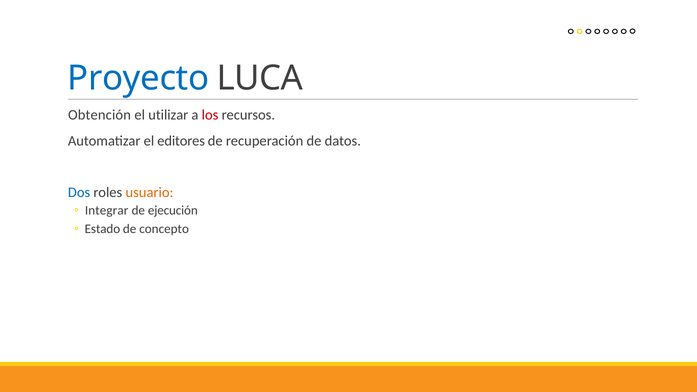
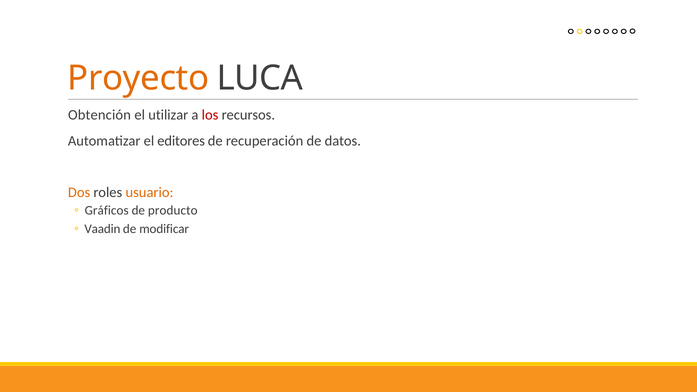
Proyecto colour: blue -> orange
Dos colour: blue -> orange
Integrar: Integrar -> Gráficos
ejecución: ejecución -> producto
Estado: Estado -> Vaadin
concepto: concepto -> modificar
